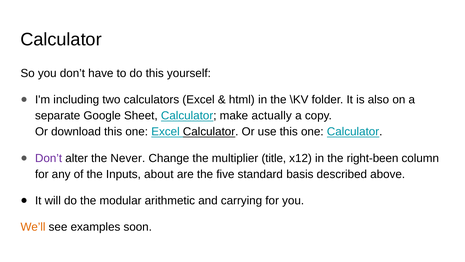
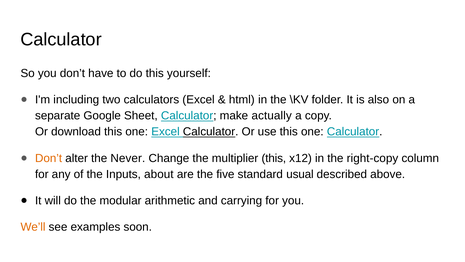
Don’t at (49, 158) colour: purple -> orange
multiplier title: title -> this
right-been: right-been -> right-copy
basis: basis -> usual
